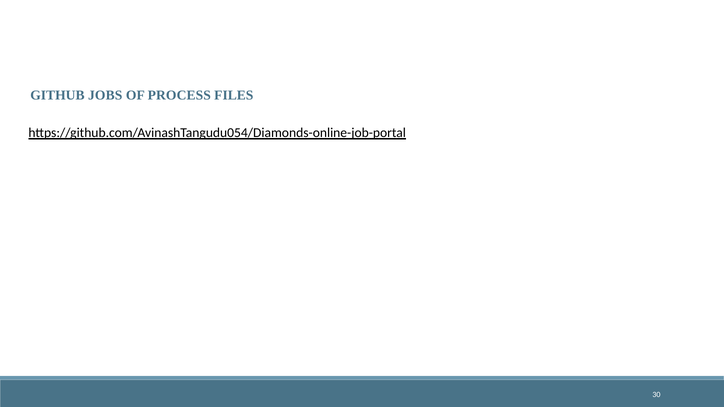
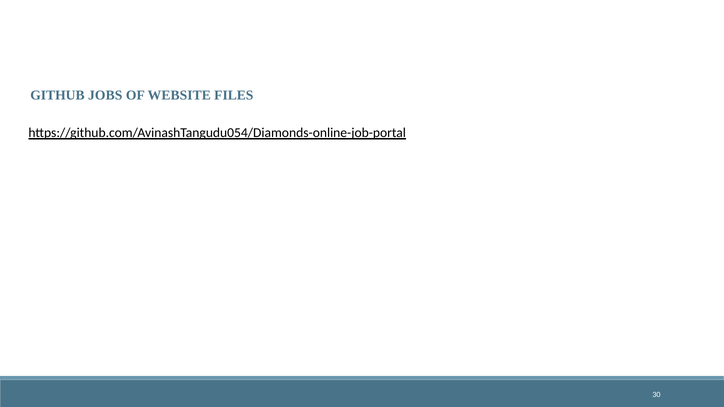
PROCESS: PROCESS -> WEBSITE
